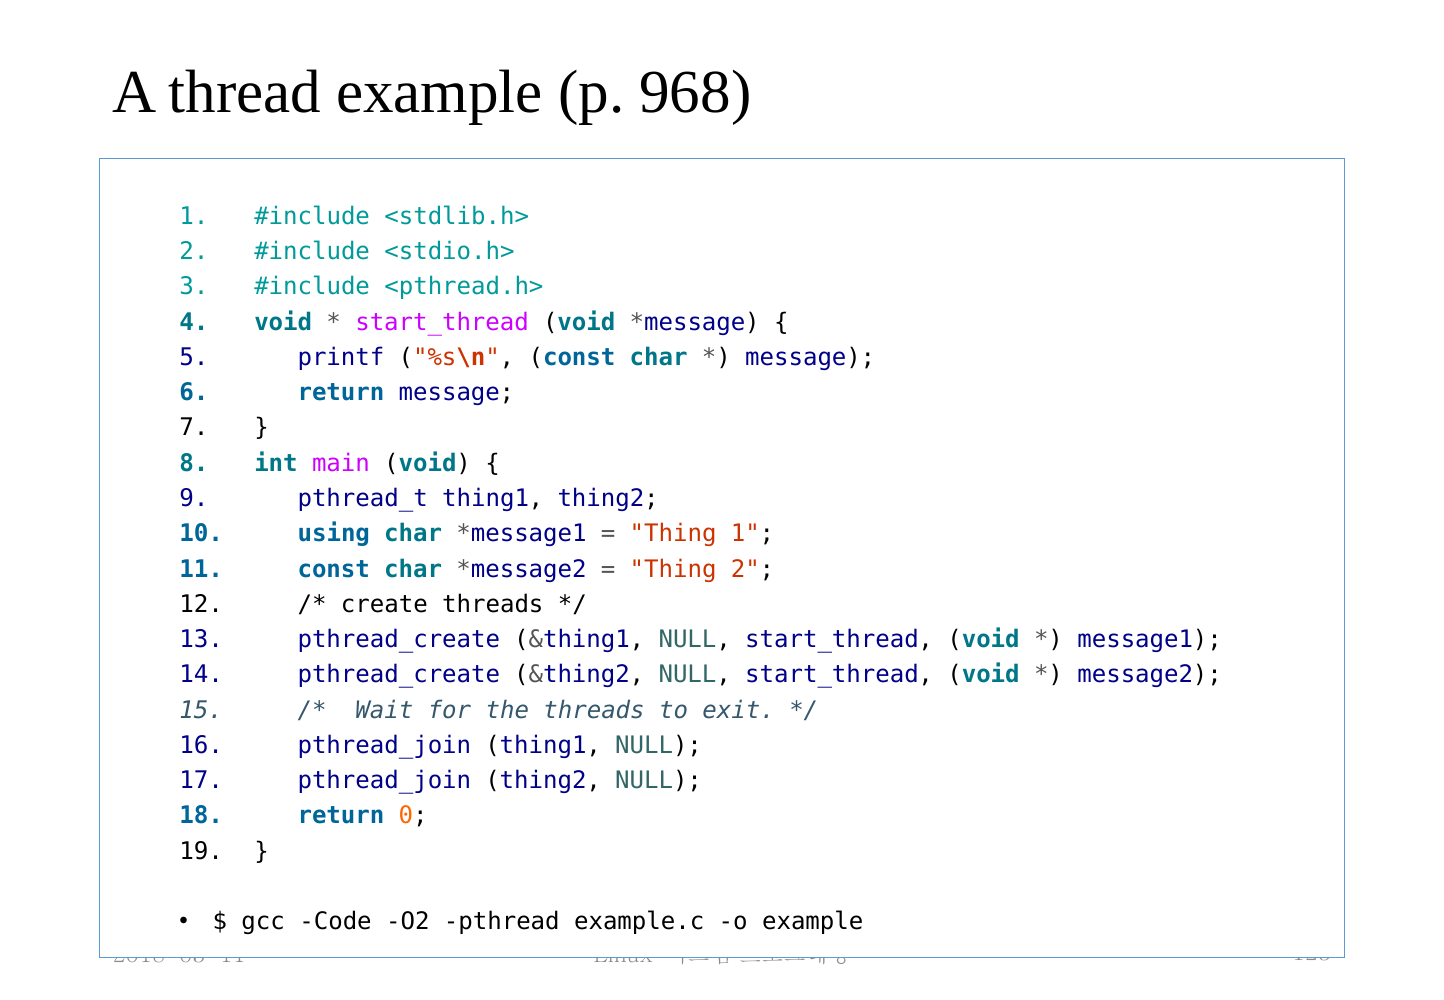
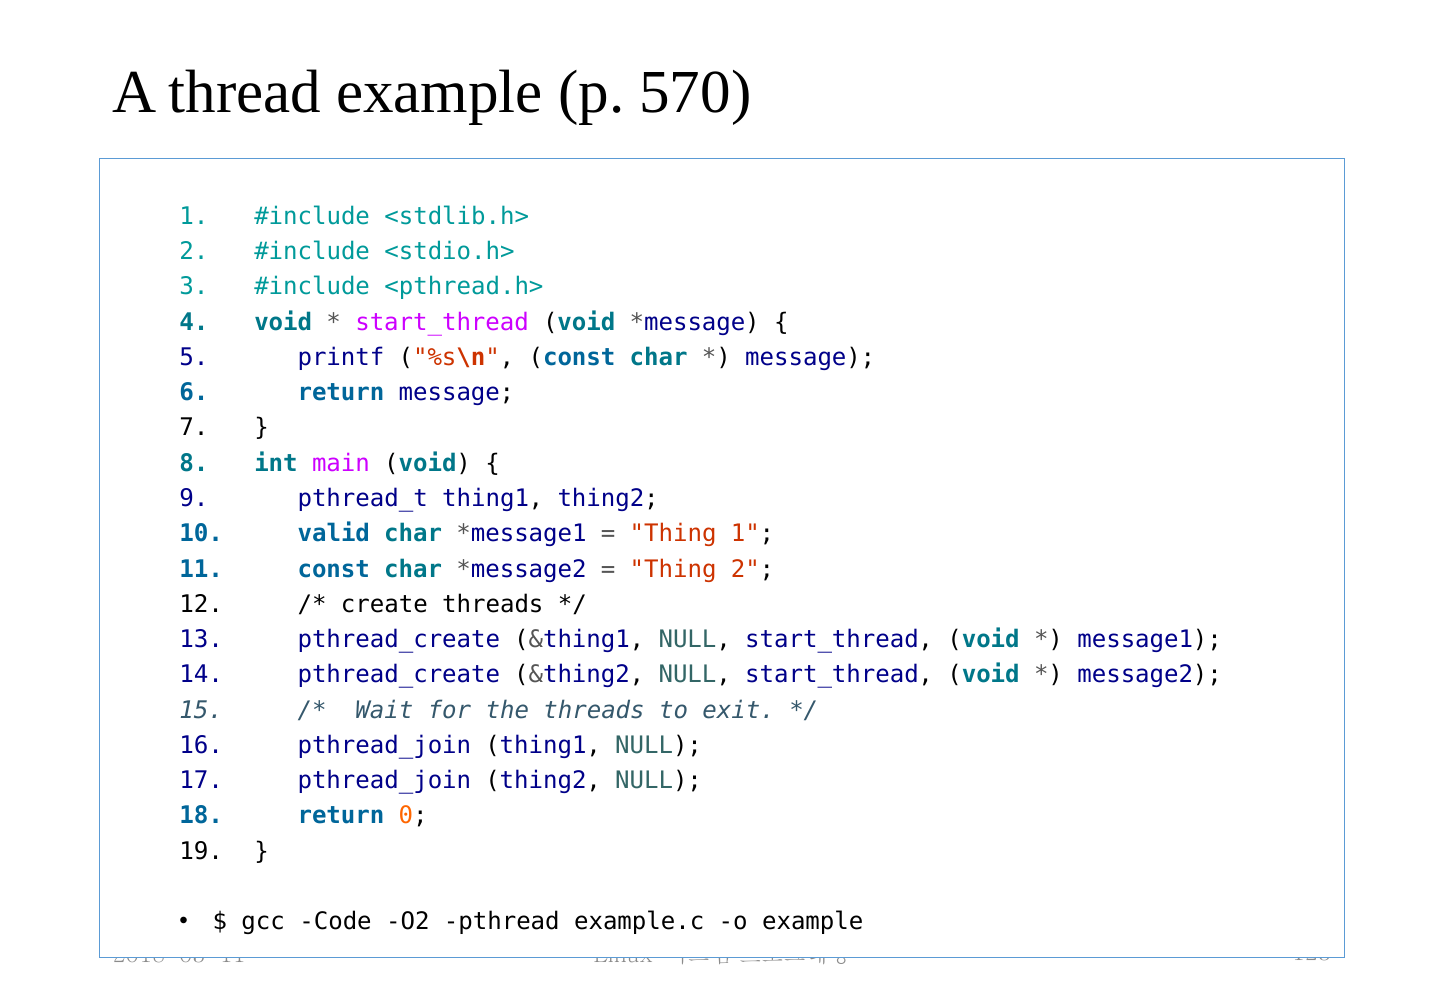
968: 968 -> 570
using: using -> valid
